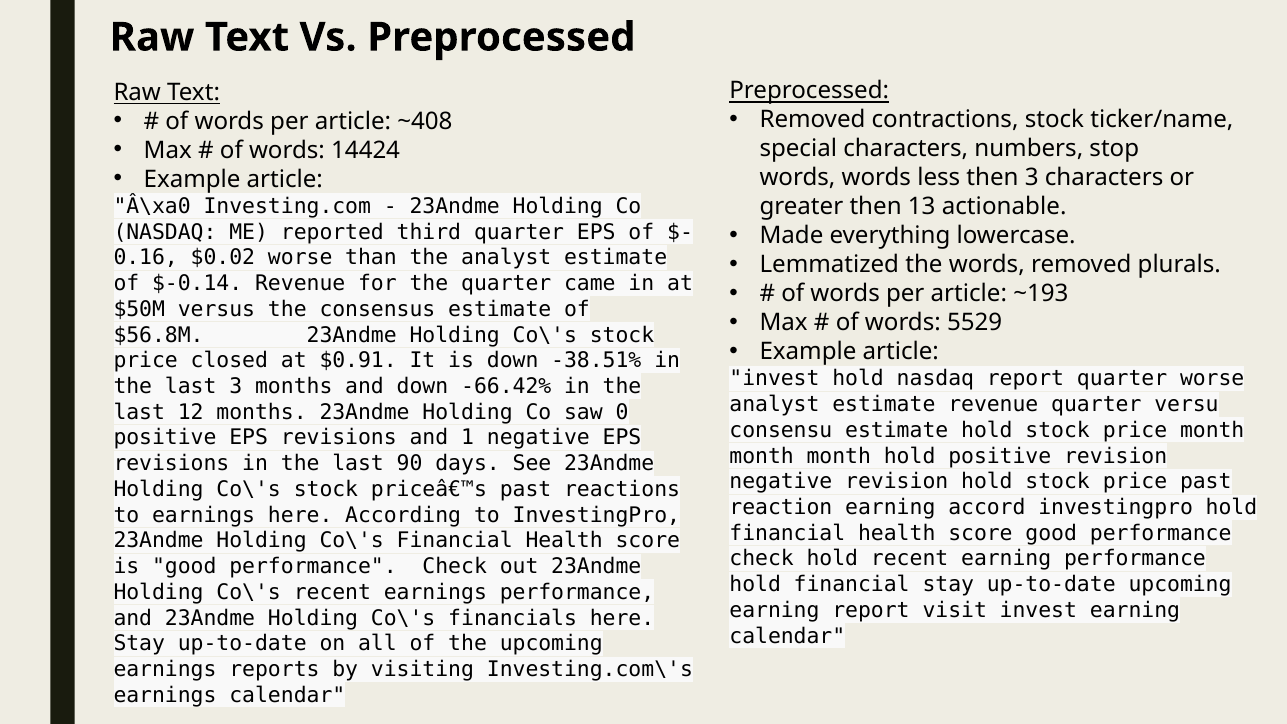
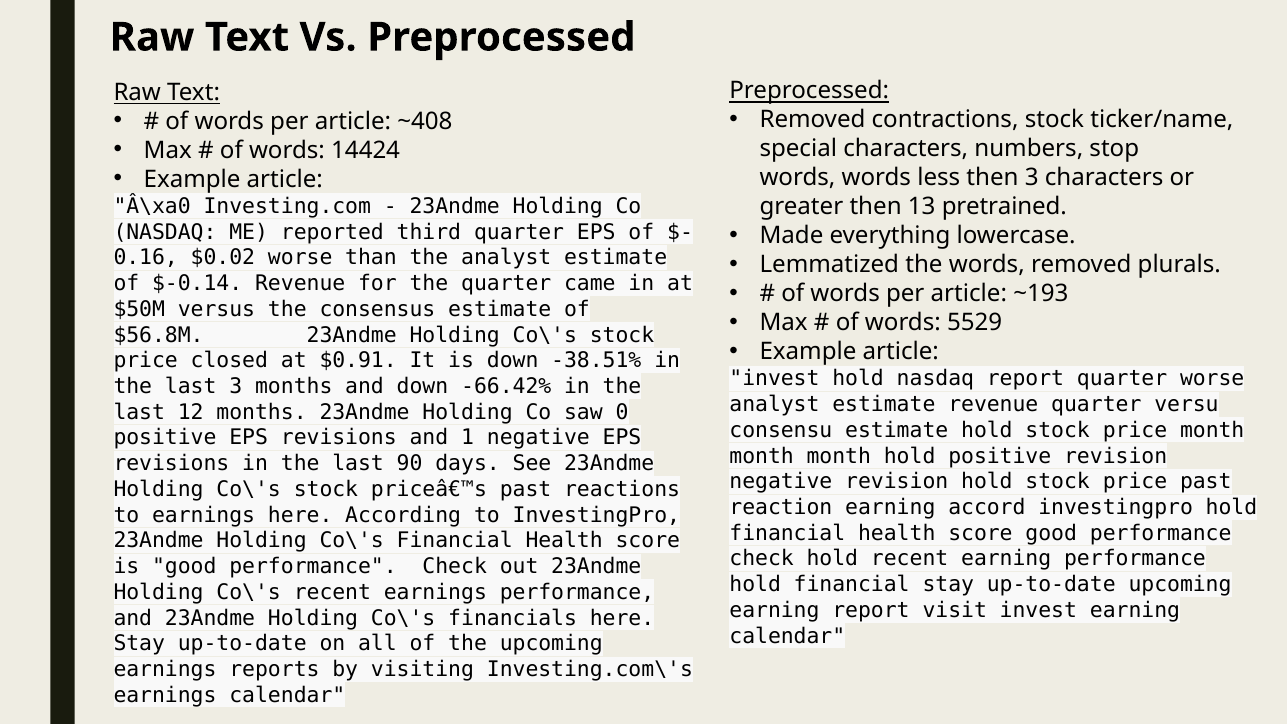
actionable: actionable -> pretrained
